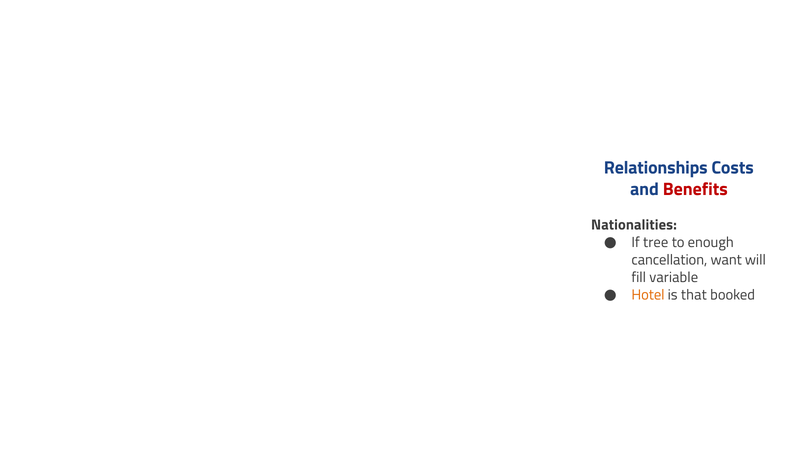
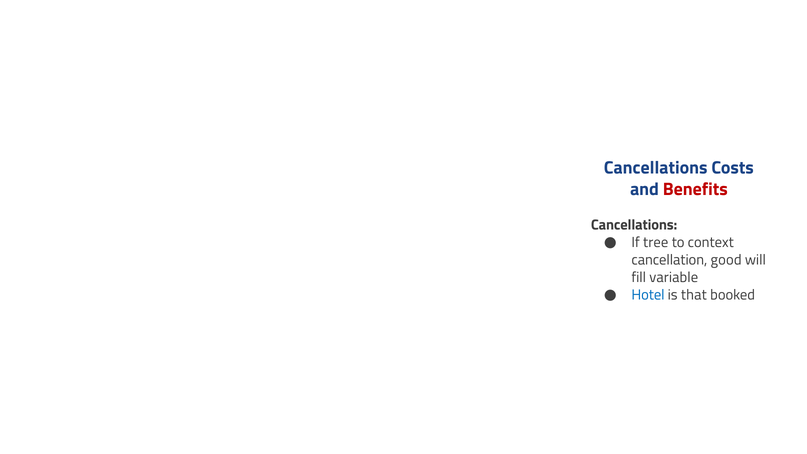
Relationships at (656, 168): Relationships -> Cancellations
Nationalities at (634, 225): Nationalities -> Cancellations
enough: enough -> context
want: want -> good
Hotel colour: orange -> blue
